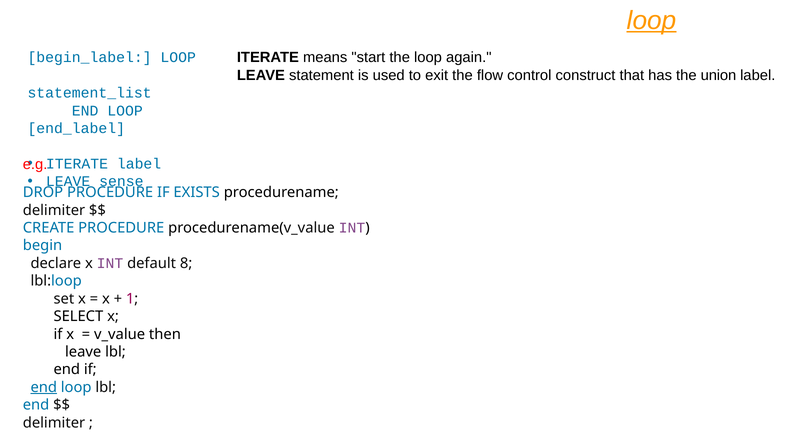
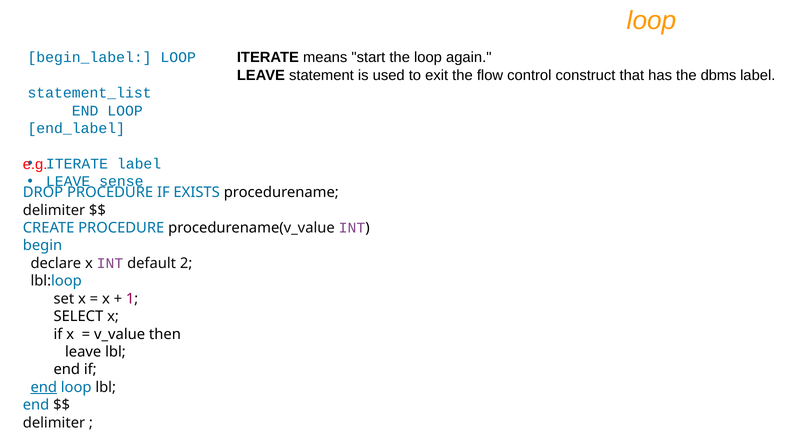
loop at (652, 21) underline: present -> none
union: union -> dbms
8: 8 -> 2
